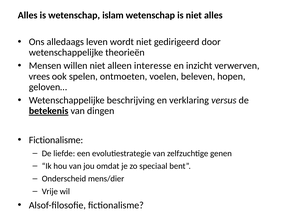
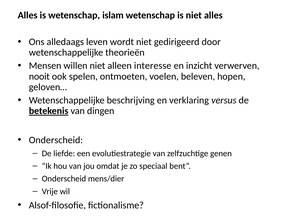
vrees: vrees -> nooit
Fictionalisme at (56, 140): Fictionalisme -> Onderscheid
